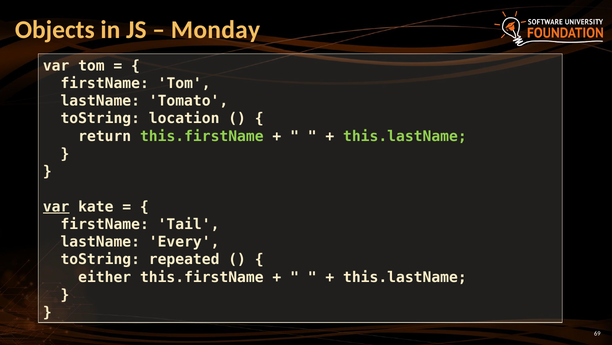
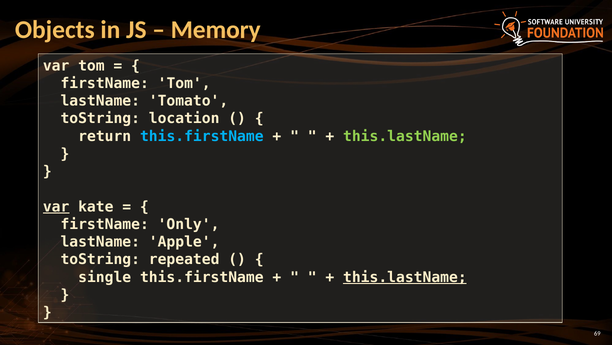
Monday: Monday -> Memory
this.firstName at (202, 136) colour: light green -> light blue
Tail: Tail -> Only
Every: Every -> Apple
either: either -> single
this.lastName at (405, 277) underline: none -> present
